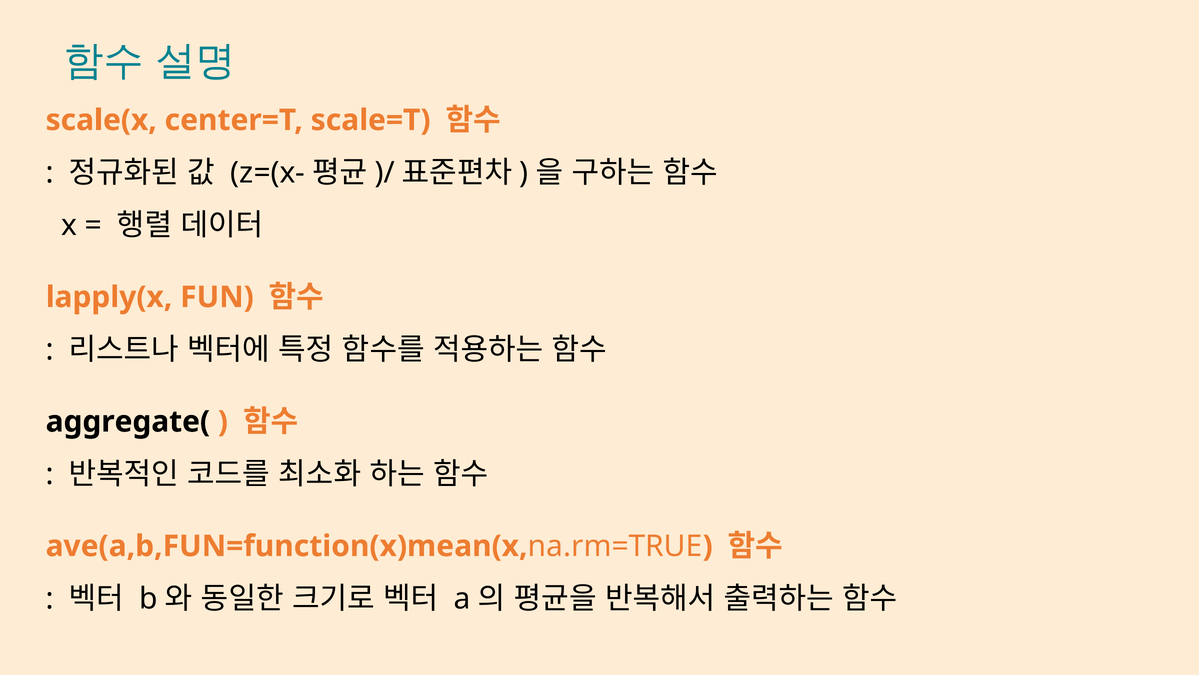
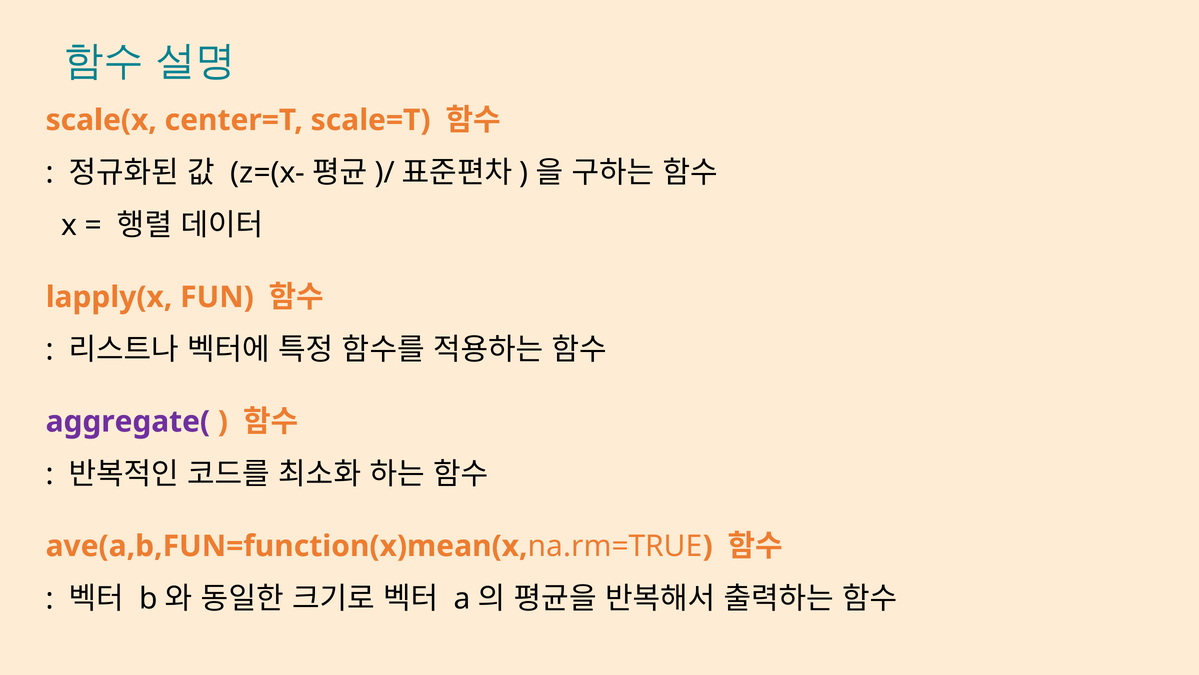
aggregate( colour: black -> purple
